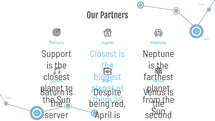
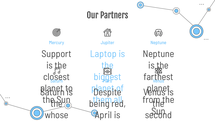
Closest at (103, 54): Closest -> Laptop
server: server -> whose
